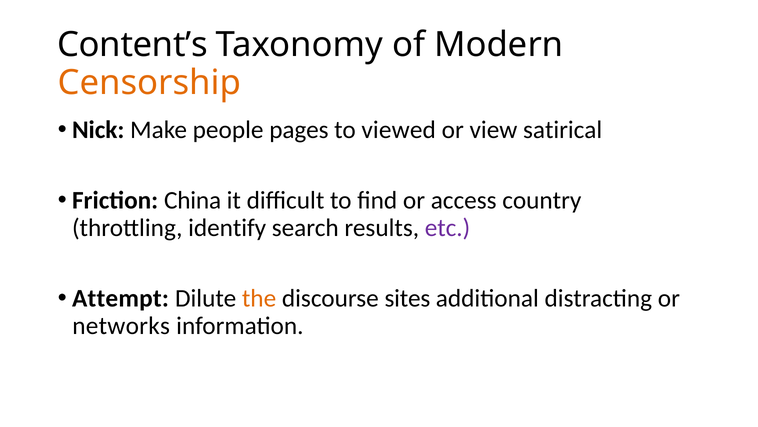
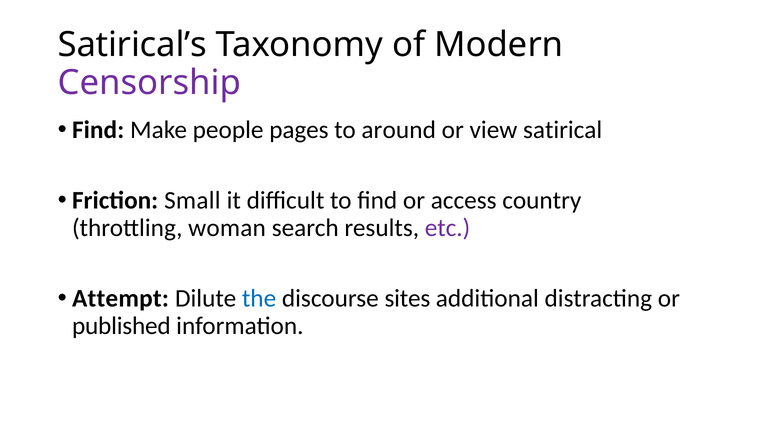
Content’s: Content’s -> Satirical’s
Censorship colour: orange -> purple
Nick at (98, 130): Nick -> Find
viewed: viewed -> around
China: China -> Small
identify: identify -> woman
the colour: orange -> blue
networks: networks -> published
